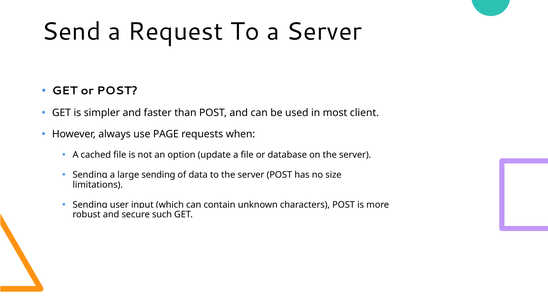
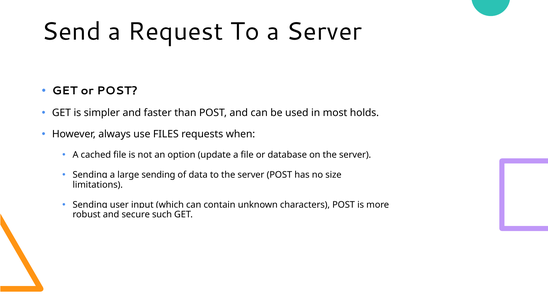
client: client -> holds
PAGE: PAGE -> FILES
